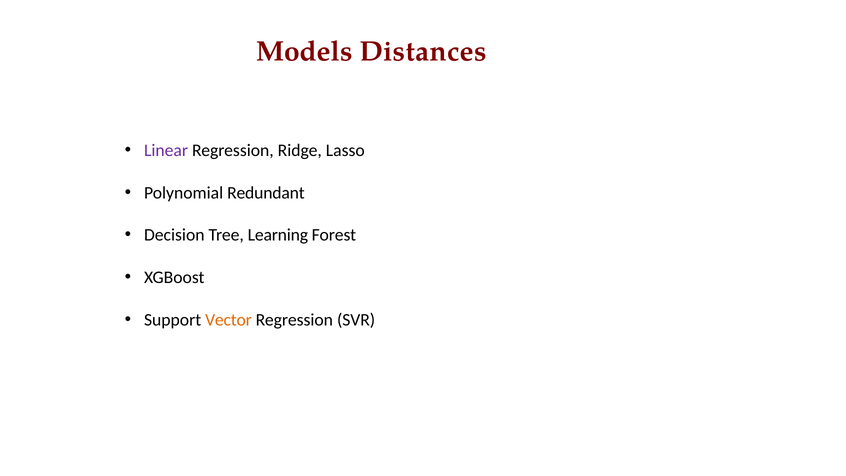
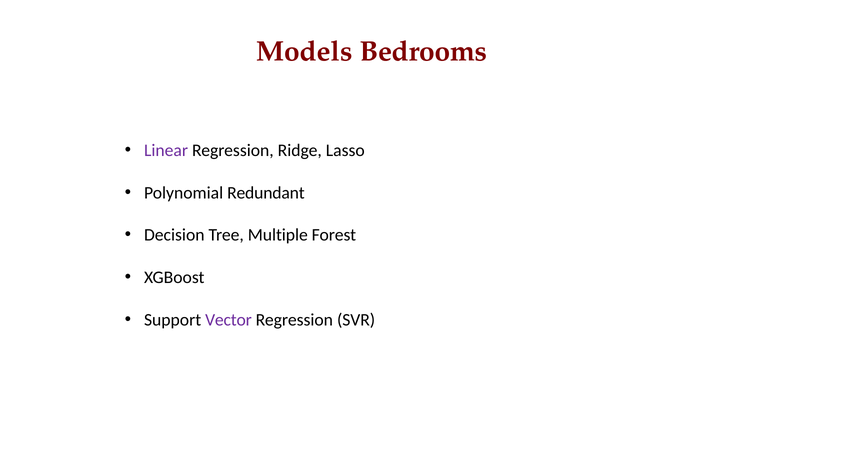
Distances: Distances -> Bedrooms
Learning: Learning -> Multiple
Vector colour: orange -> purple
